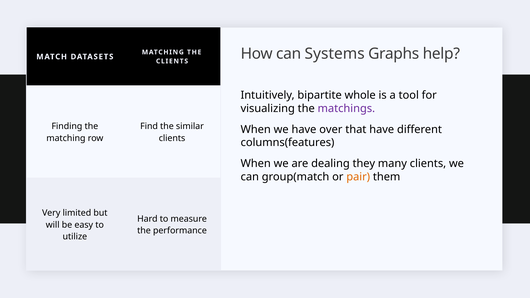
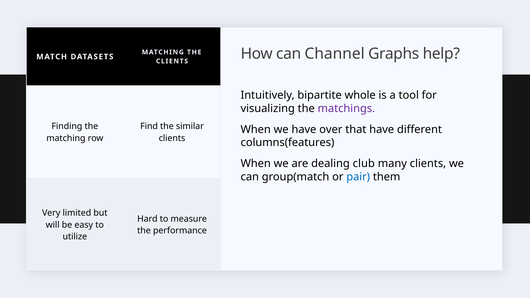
Systems: Systems -> Channel
they: they -> club
pair colour: orange -> blue
